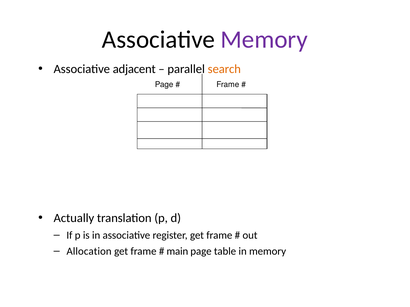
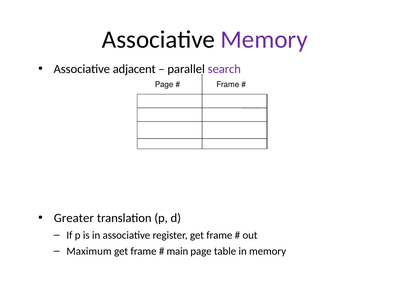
search colour: orange -> purple
Actually: Actually -> Greater
Allocation: Allocation -> Maximum
